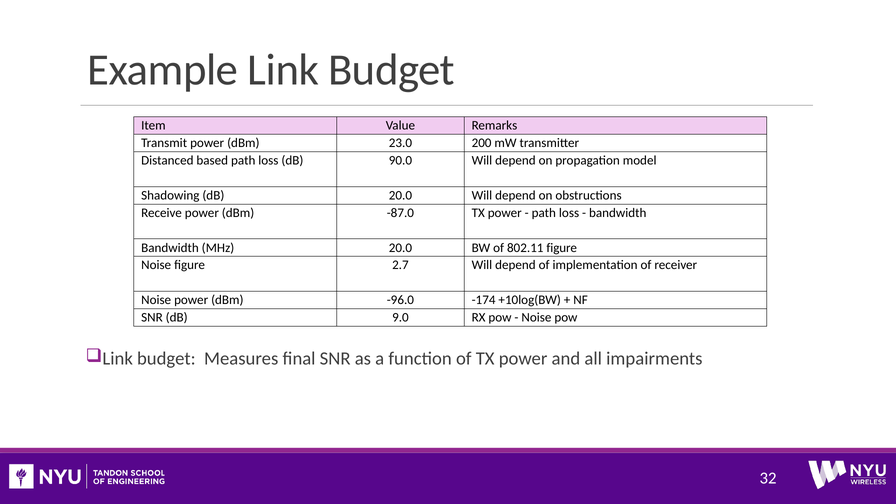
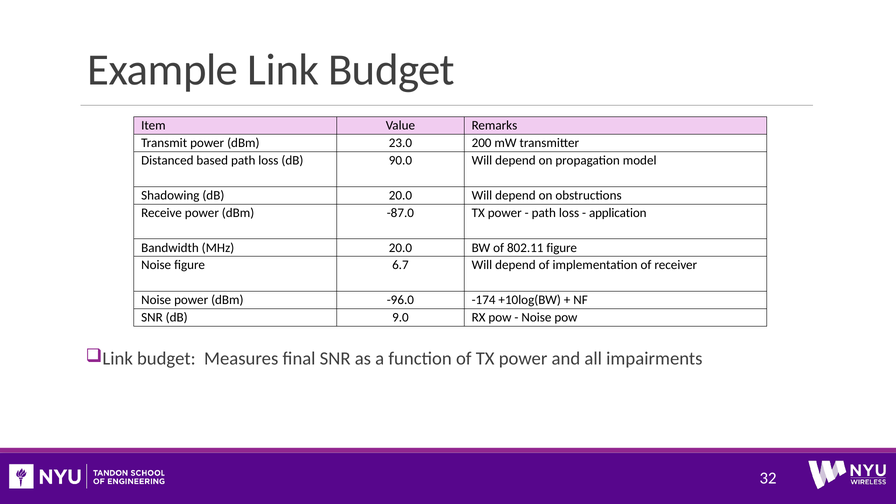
bandwidth at (618, 213): bandwidth -> application
2.7: 2.7 -> 6.7
